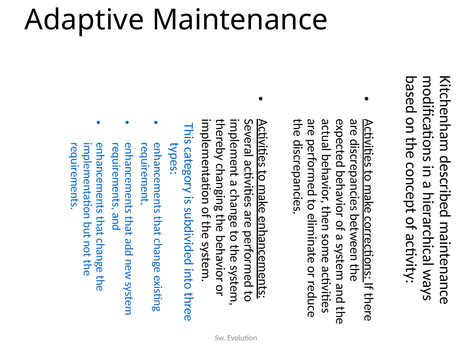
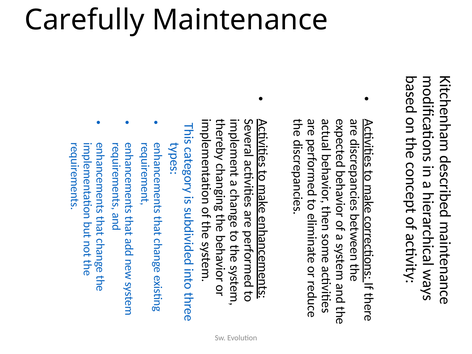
Adaptive: Adaptive -> Carefully
